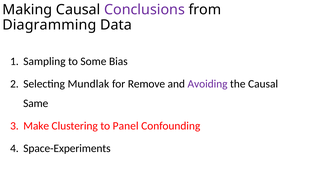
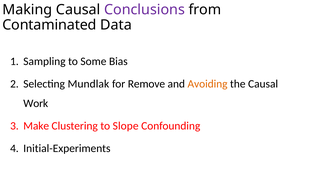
Diagramming: Diagramming -> Contaminated
Avoiding colour: purple -> orange
Same: Same -> Work
Panel: Panel -> Slope
Space-Experiments: Space-Experiments -> Initial-Experiments
